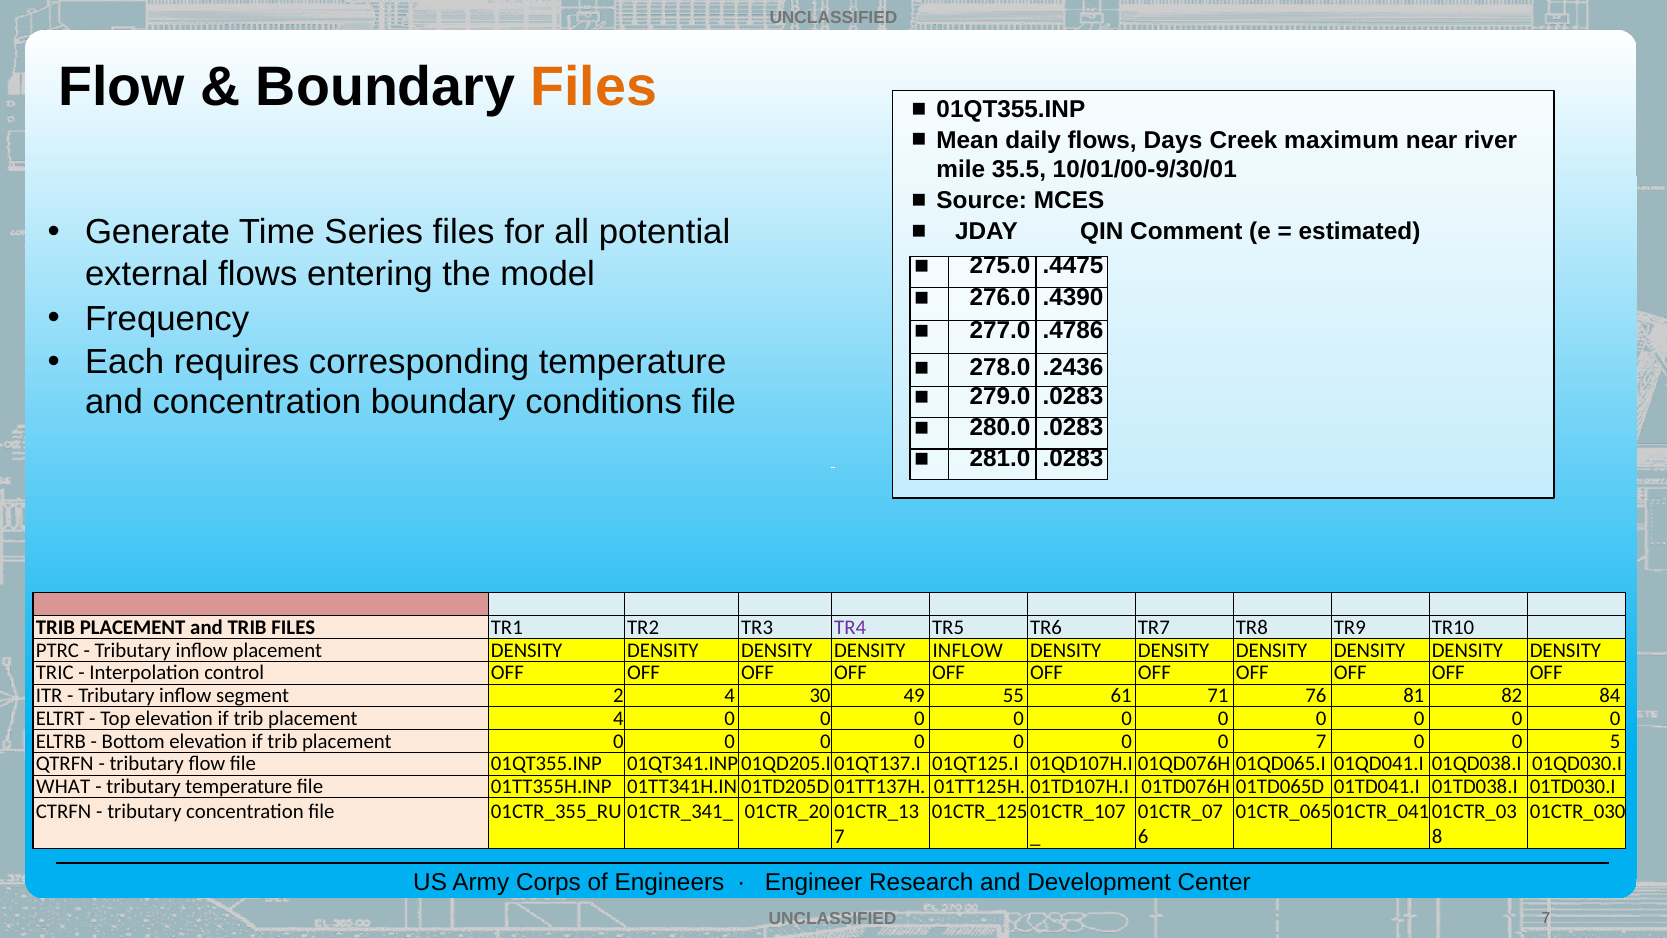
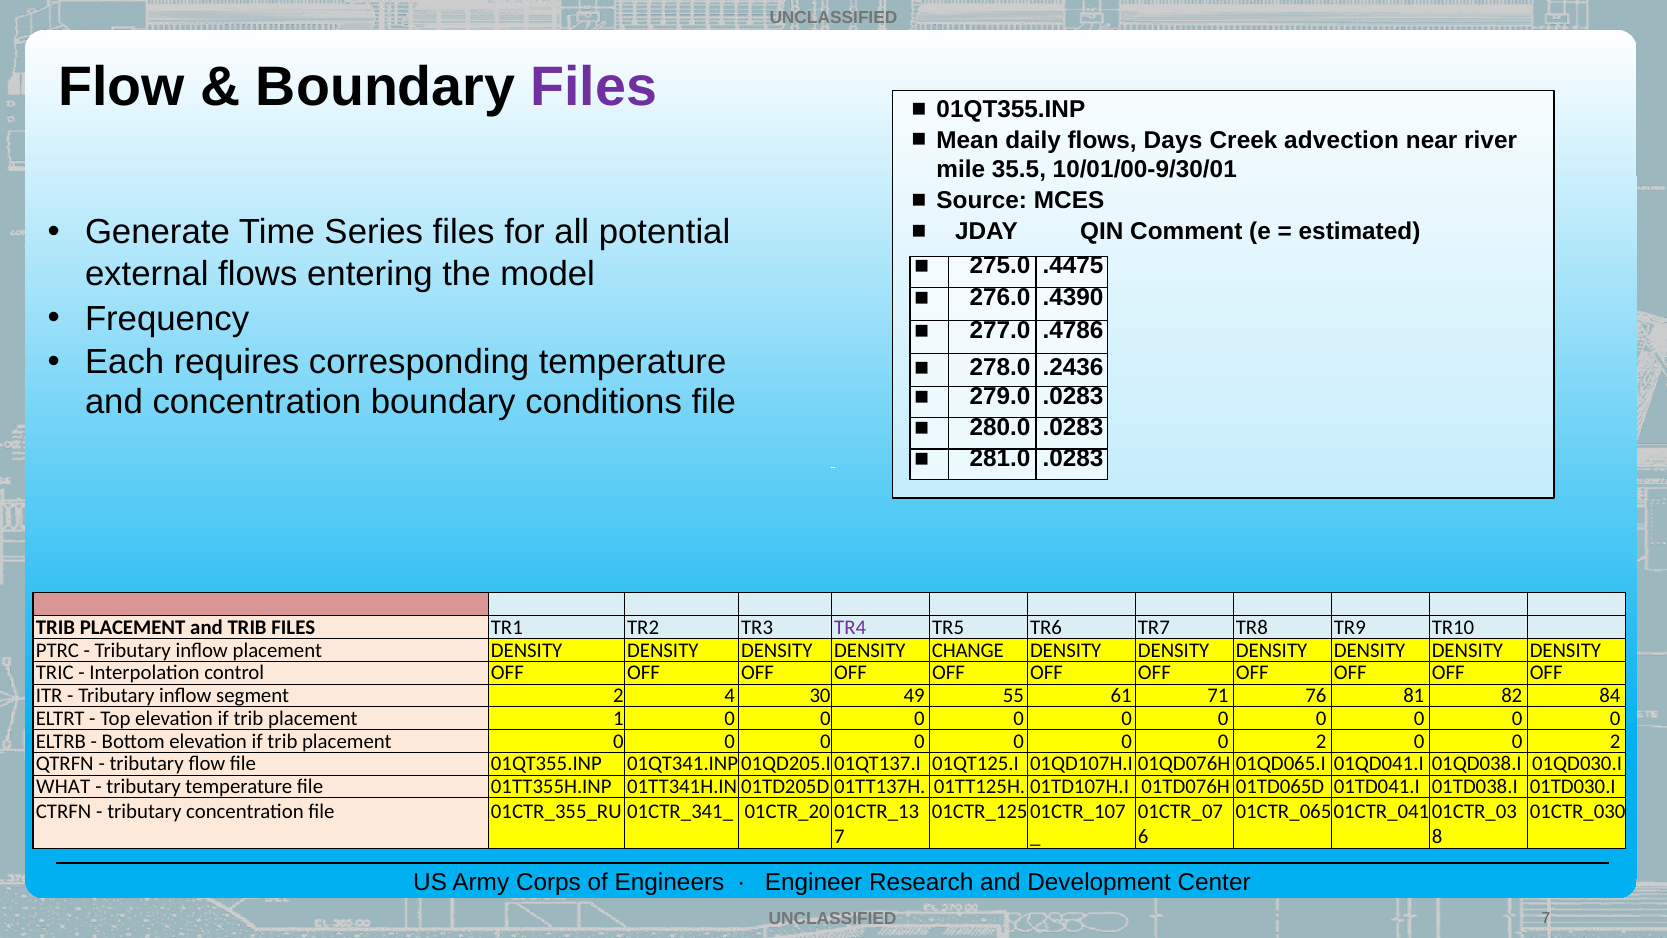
Files at (594, 87) colour: orange -> purple
maximum: maximum -> advection
DENSITY INFLOW: INFLOW -> CHANGE
placement 4: 4 -> 1
0 0 0 7: 7 -> 2
5 at (1615, 741): 5 -> 2
